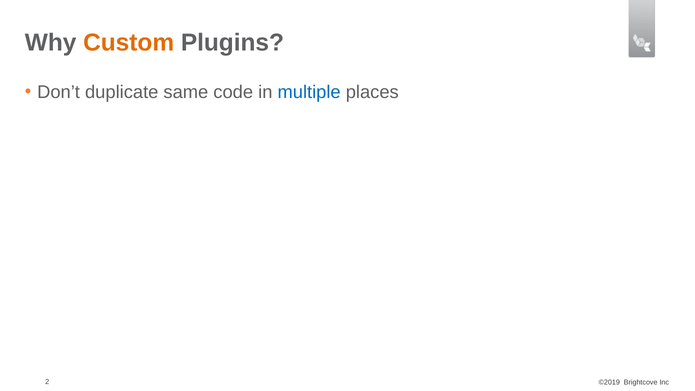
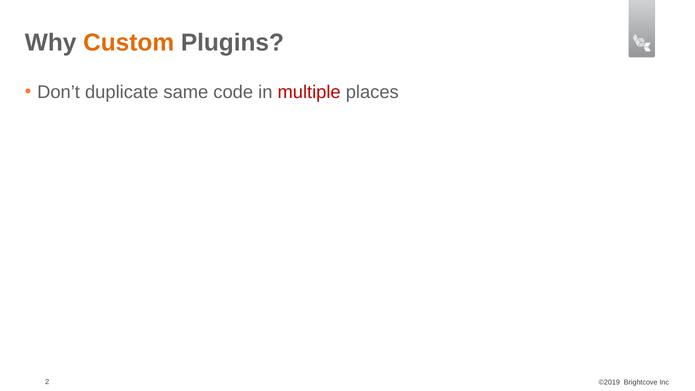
multiple colour: blue -> red
